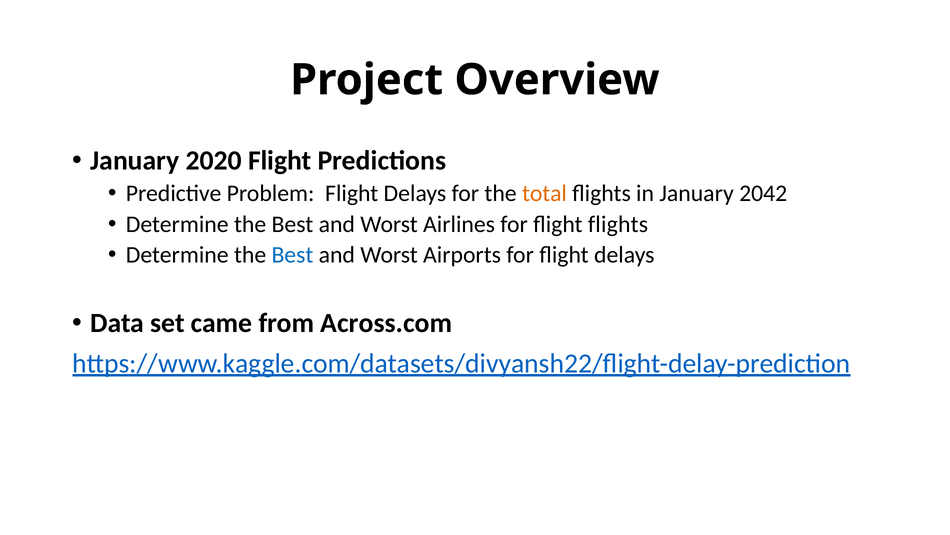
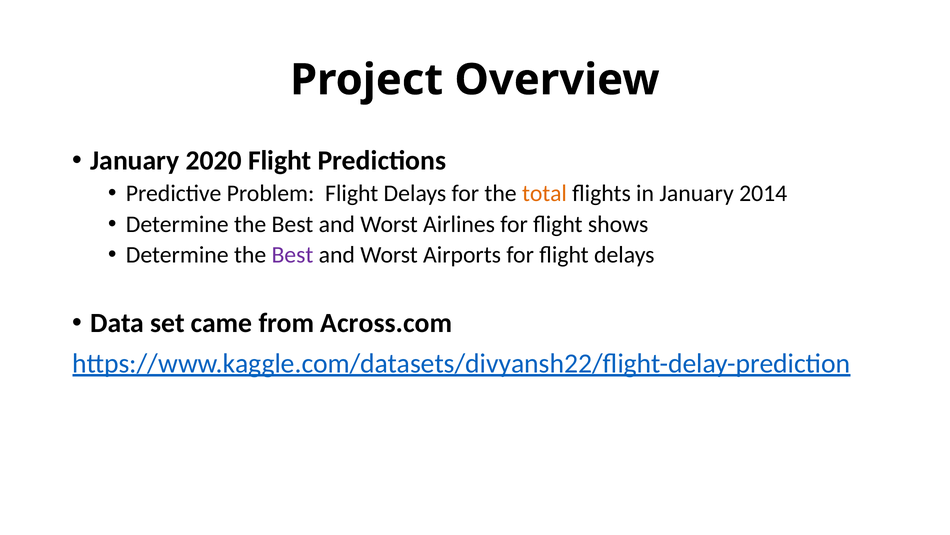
2042: 2042 -> 2014
flight flights: flights -> shows
Best at (292, 255) colour: blue -> purple
